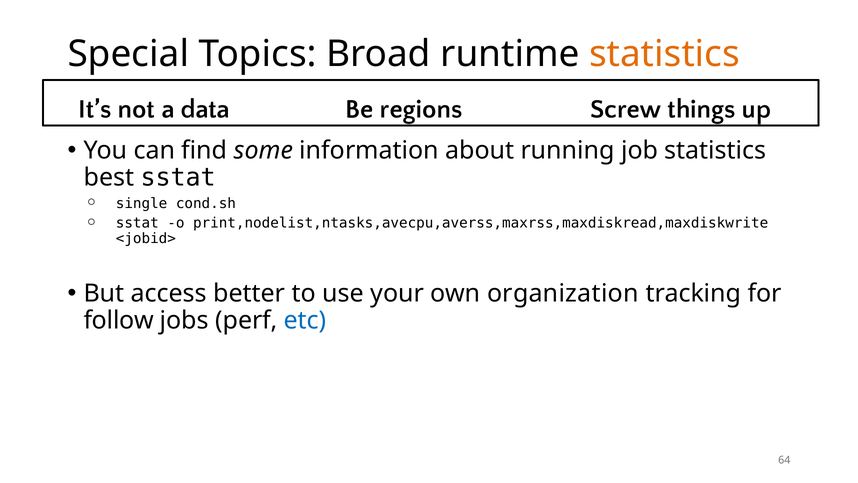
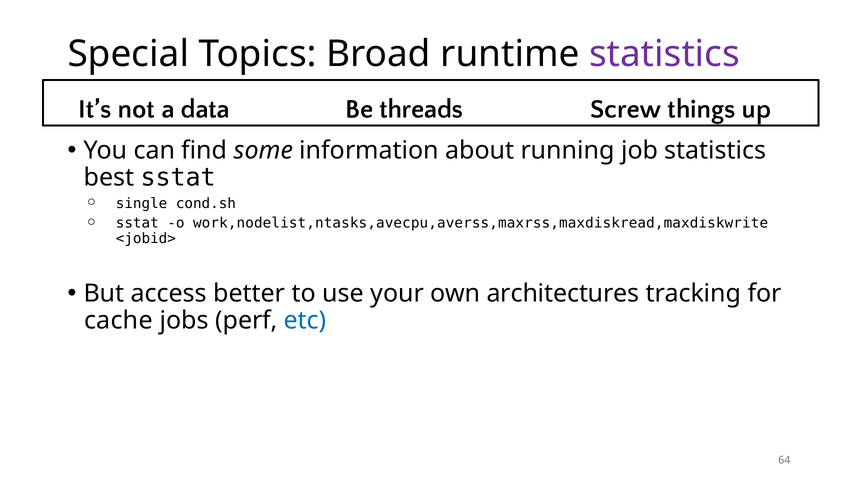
statistics at (665, 54) colour: orange -> purple
regions: regions -> threads
print,nodelist,ntasks,avecpu,averss,maxrss,maxdiskread,maxdiskwrite: print,nodelist,ntasks,avecpu,averss,maxrss,maxdiskread,maxdiskwrite -> work,nodelist,ntasks,avecpu,averss,maxrss,maxdiskread,maxdiskwrite
organization: organization -> architectures
follow: follow -> cache
